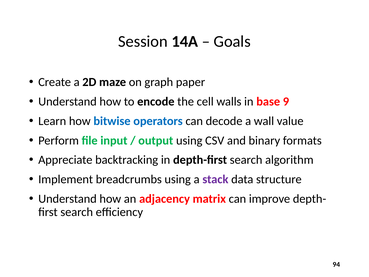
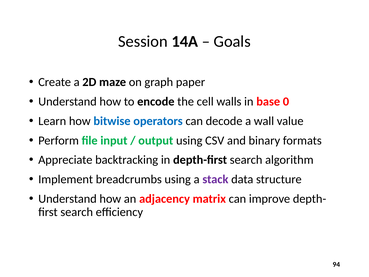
9: 9 -> 0
